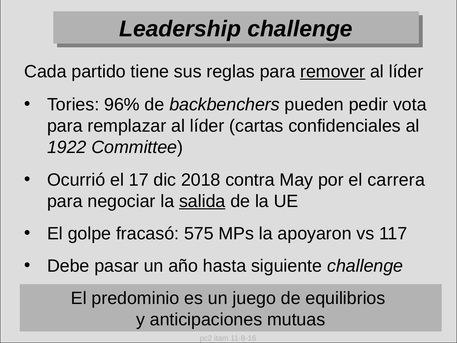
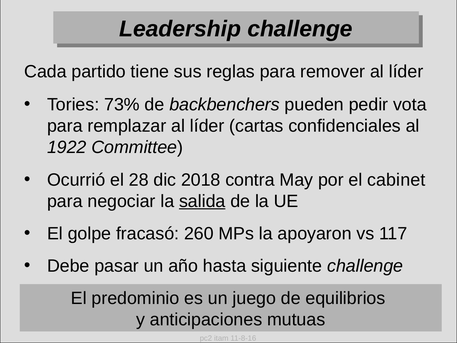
remover underline: present -> none
96%: 96% -> 73%
17: 17 -> 28
carrera: carrera -> cabinet
575: 575 -> 260
